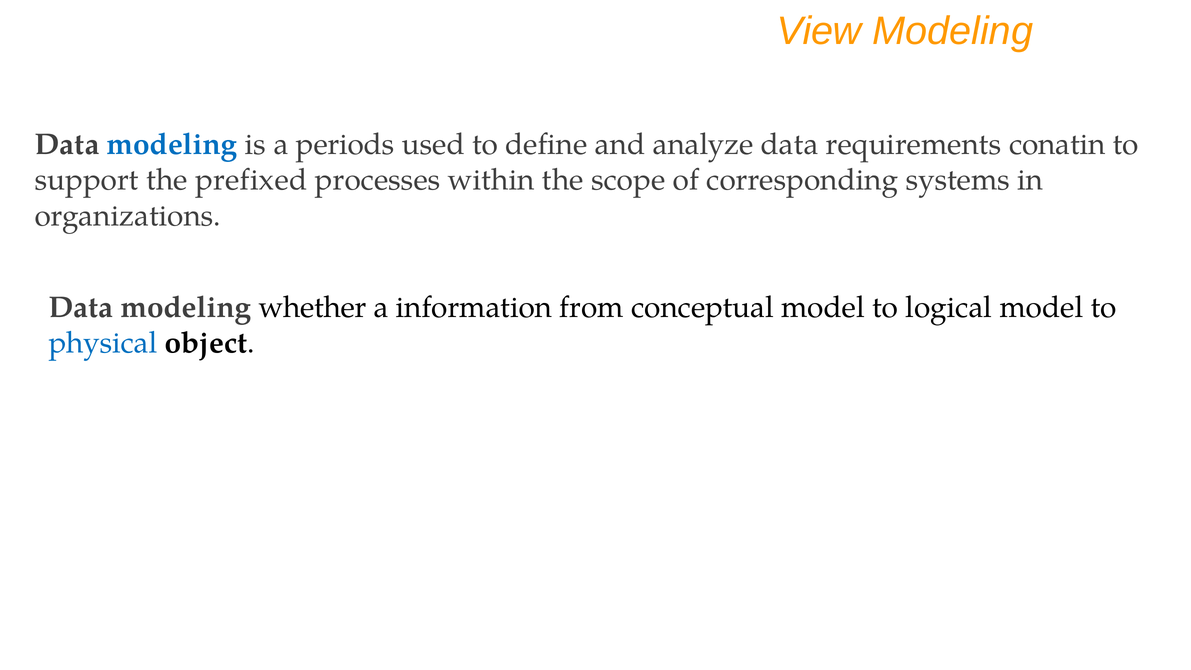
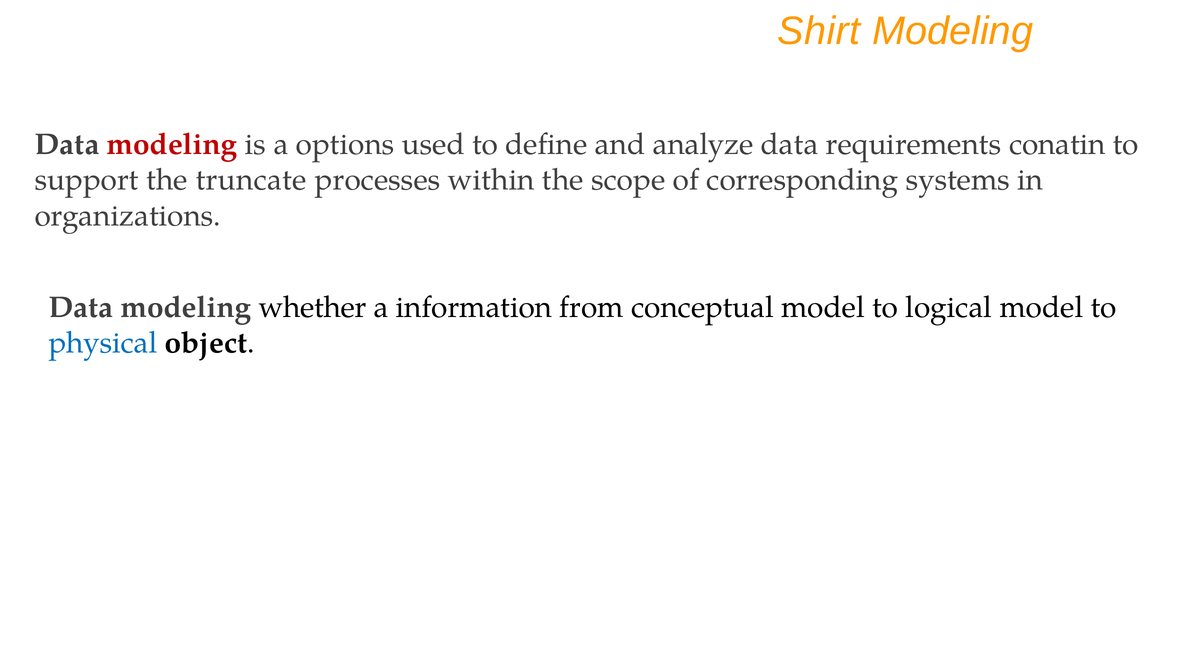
View: View -> Shirt
modeling at (172, 144) colour: blue -> red
periods: periods -> options
prefixed: prefixed -> truncate
